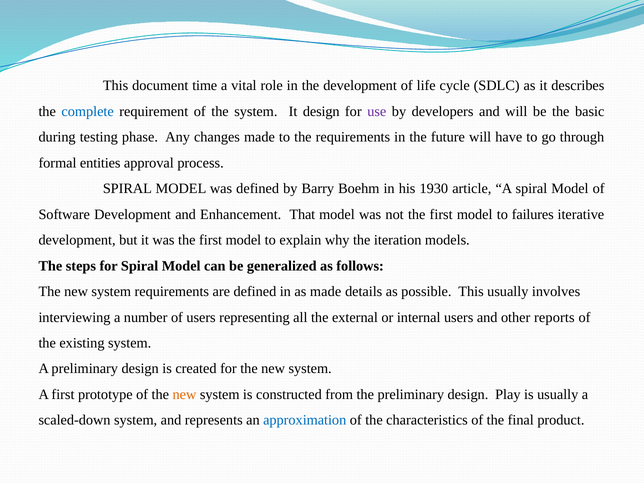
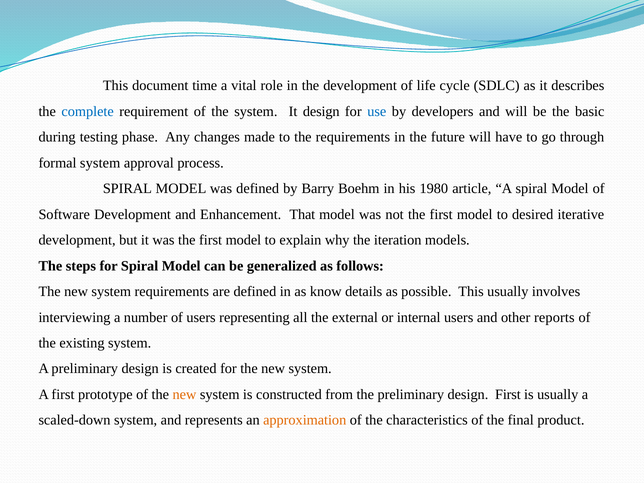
use colour: purple -> blue
formal entities: entities -> system
1930: 1930 -> 1980
failures: failures -> desired
as made: made -> know
design Play: Play -> First
approximation colour: blue -> orange
